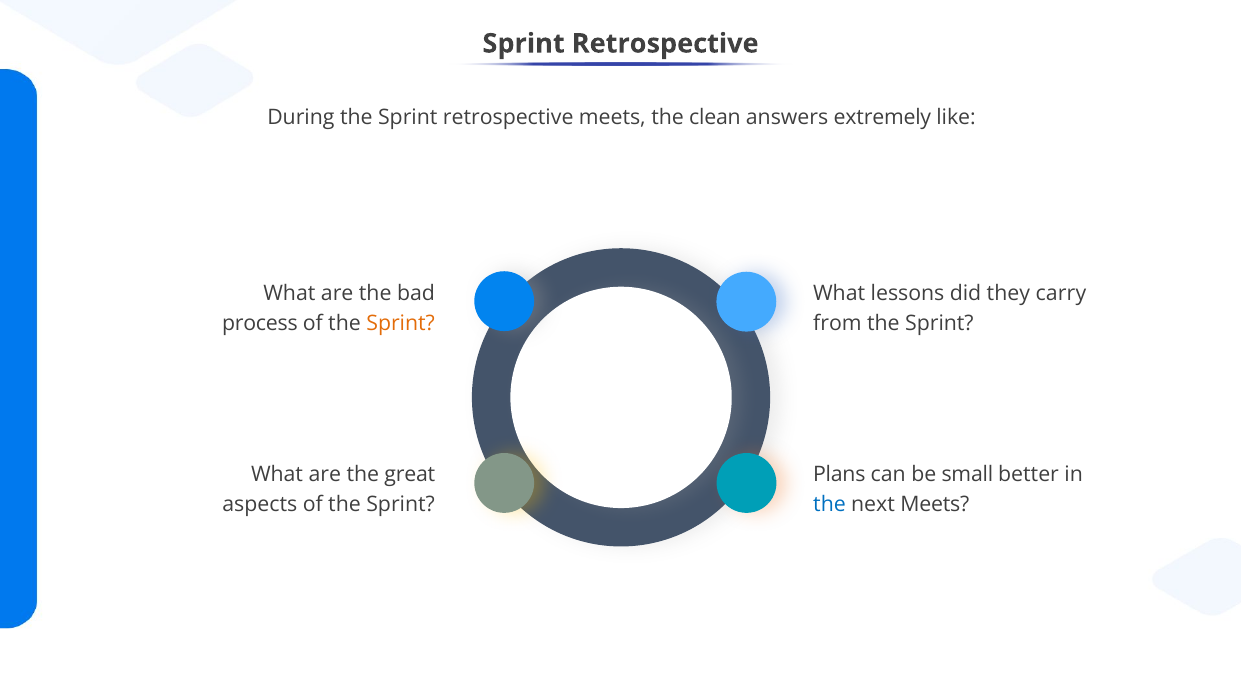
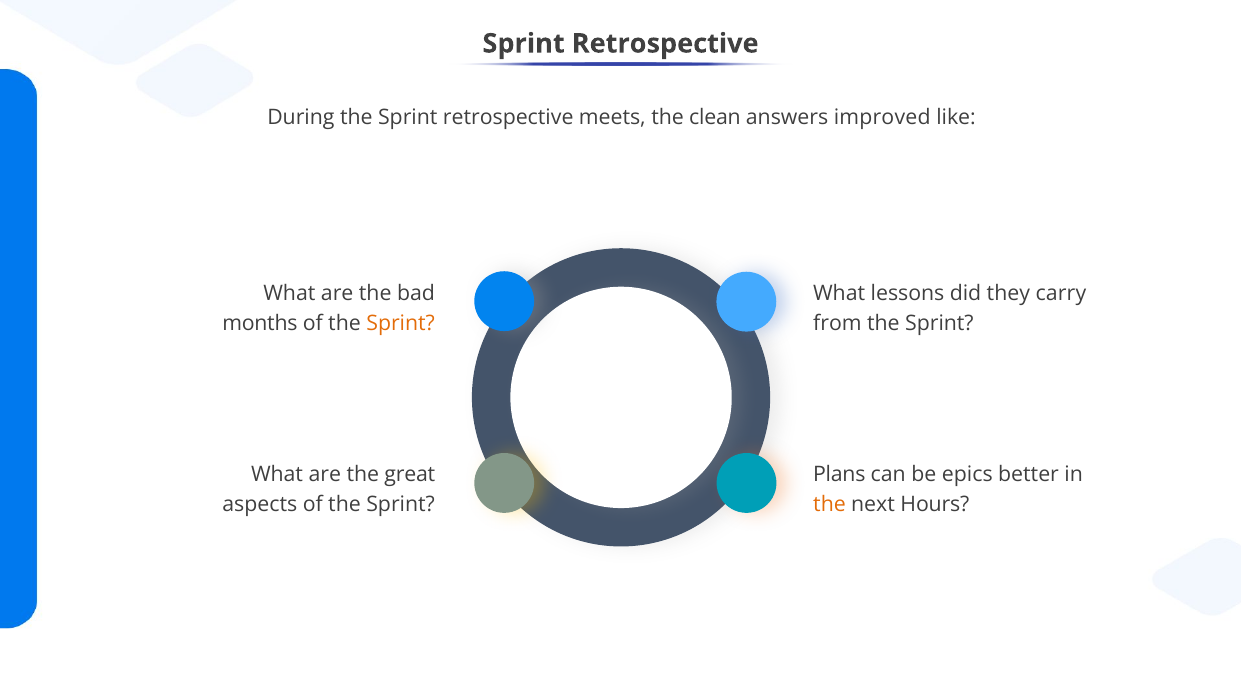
extremely: extremely -> improved
process: process -> months
small: small -> epics
the at (829, 504) colour: blue -> orange
next Meets: Meets -> Hours
